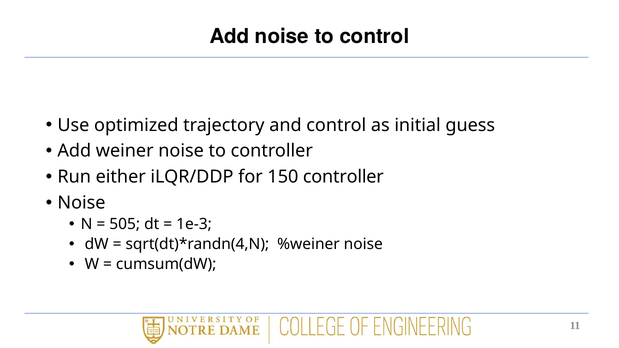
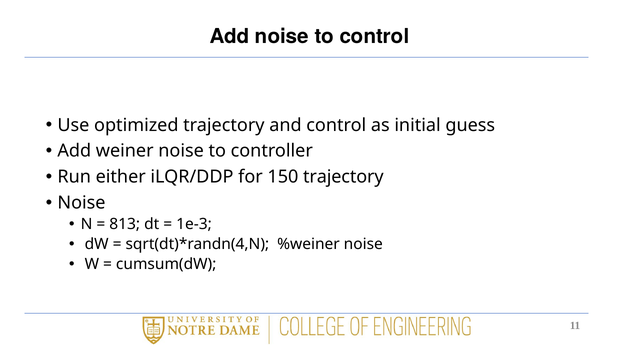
150 controller: controller -> trajectory
505: 505 -> 813
